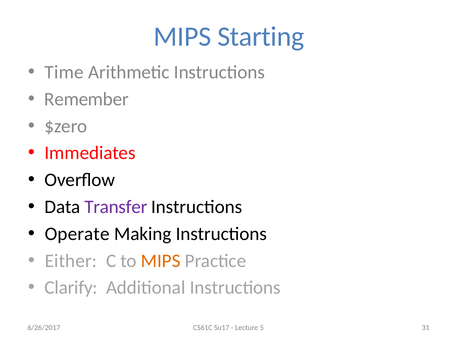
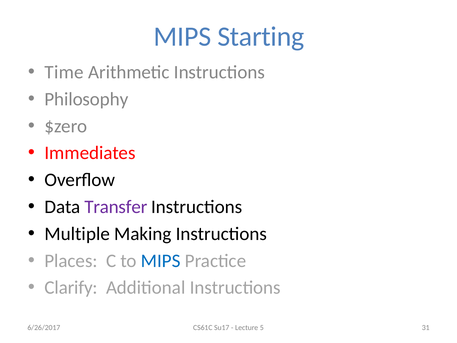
Remember: Remember -> Philosophy
Operate: Operate -> Multiple
Either: Either -> Places
MIPS at (161, 261) colour: orange -> blue
